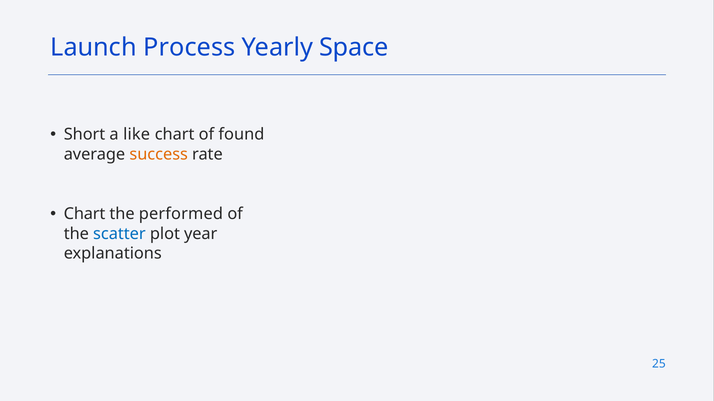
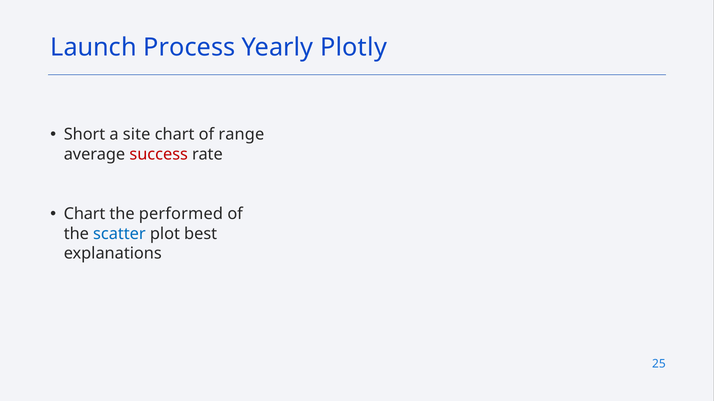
Space: Space -> Plotly
like: like -> site
found: found -> range
success colour: orange -> red
year: year -> best
